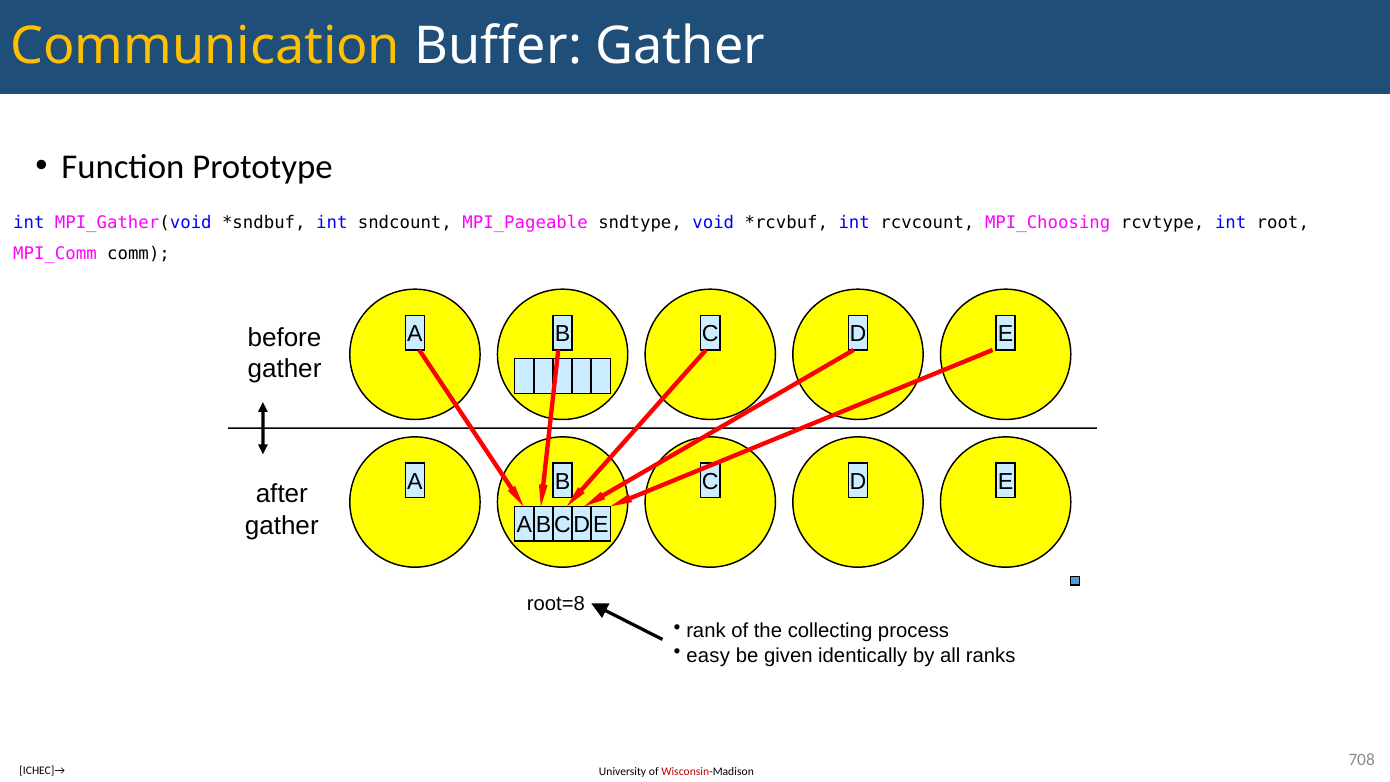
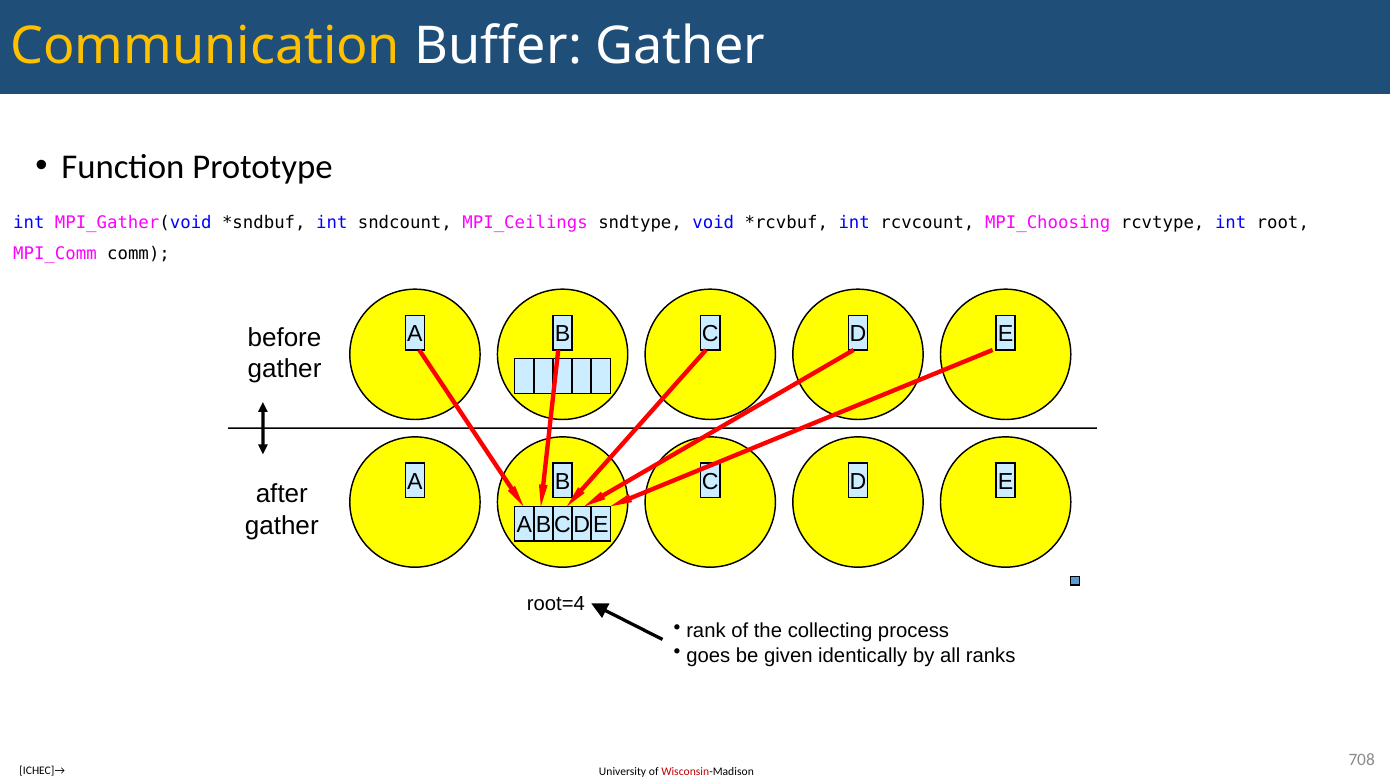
MPI_Pageable: MPI_Pageable -> MPI_Ceilings
root=8: root=8 -> root=4
easy: easy -> goes
